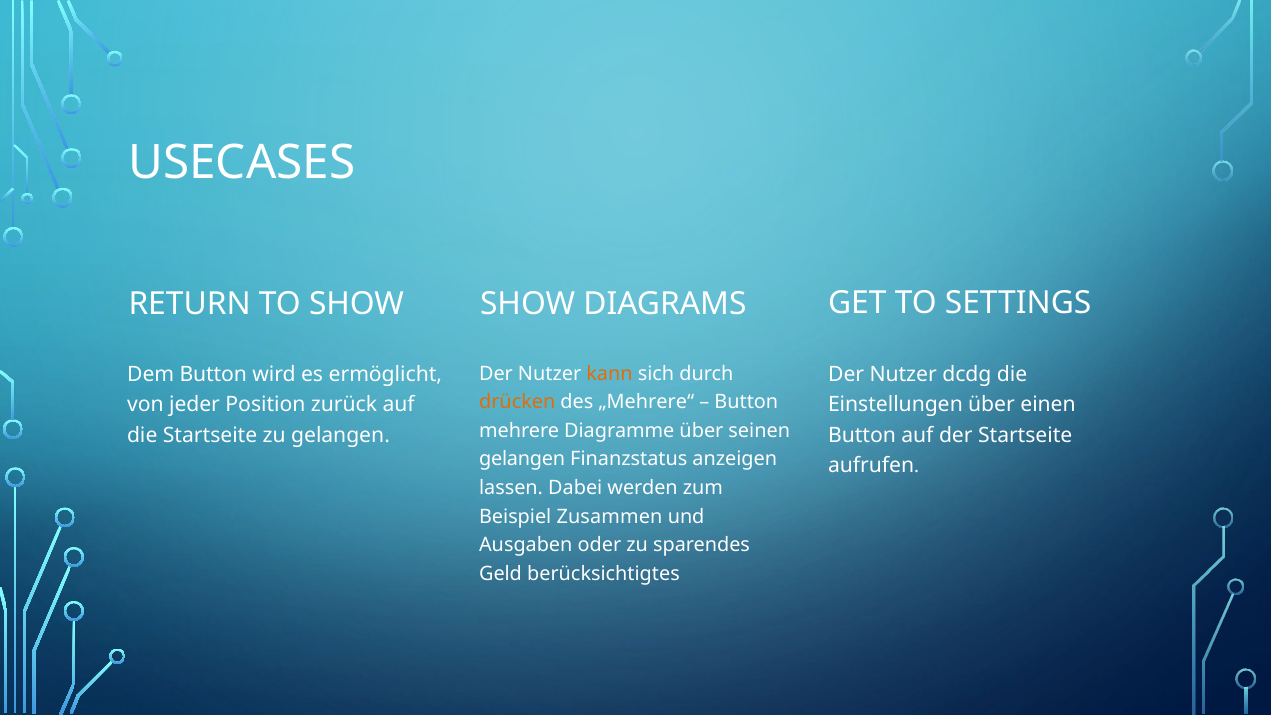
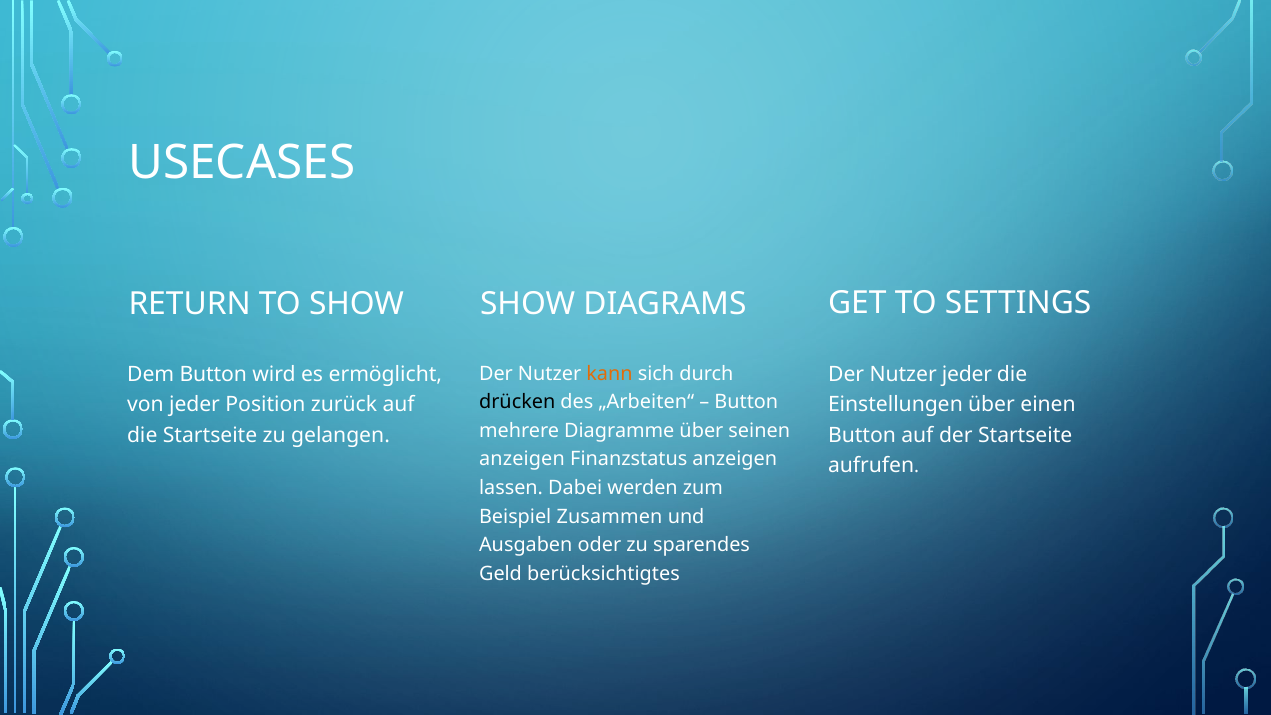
Nutzer dcdg: dcdg -> jeder
drücken colour: orange -> black
„Mehrere“: „Mehrere“ -> „Arbeiten“
gelangen at (522, 459): gelangen -> anzeigen
